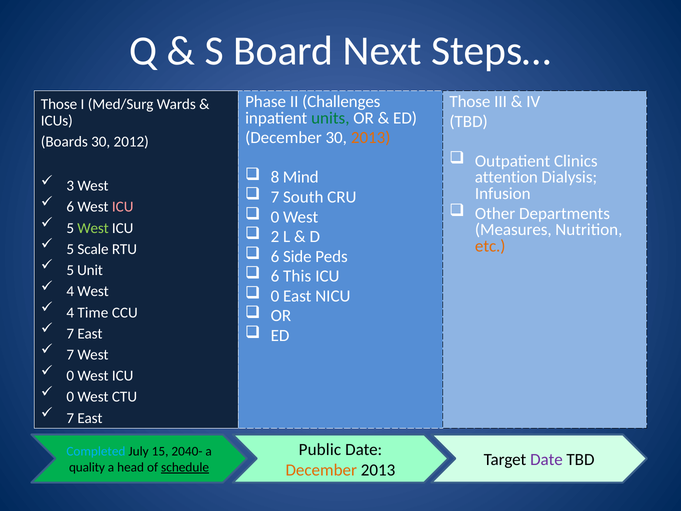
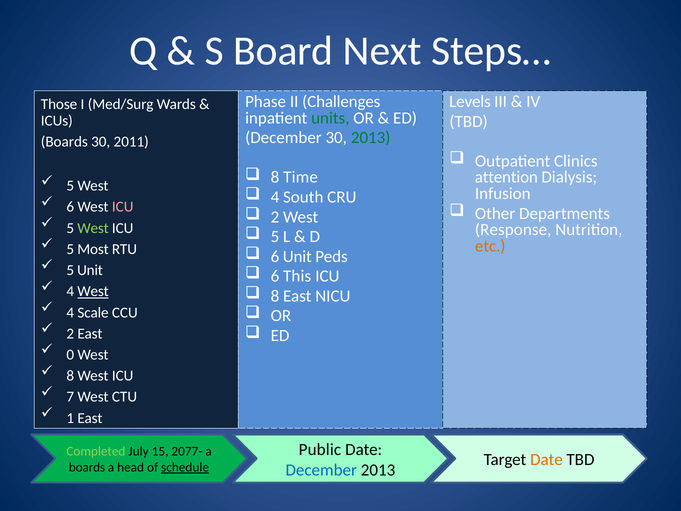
Those at (470, 102): Those -> Levels
2013 at (371, 138) colour: orange -> green
2012: 2012 -> 2011
Mind: Mind -> Time
3 at (70, 186): 3 -> 5
7 at (275, 197): 7 -> 4
0 at (275, 217): 0 -> 2
Measures: Measures -> Response
2 at (275, 237): 2 -> 5
Scale: Scale -> Most
6 Side: Side -> Unit
West at (93, 291) underline: none -> present
0 at (275, 296): 0 -> 8
Time: Time -> Scale
7 at (70, 333): 7 -> 2
7 at (70, 355): 7 -> 0
0 at (70, 376): 0 -> 8
0 at (70, 397): 0 -> 7
7 at (70, 418): 7 -> 1
Completed colour: light blue -> light green
2040-: 2040- -> 2077-
Date at (546, 459) colour: purple -> orange
quality at (87, 467): quality -> boards
December at (321, 470) colour: orange -> blue
